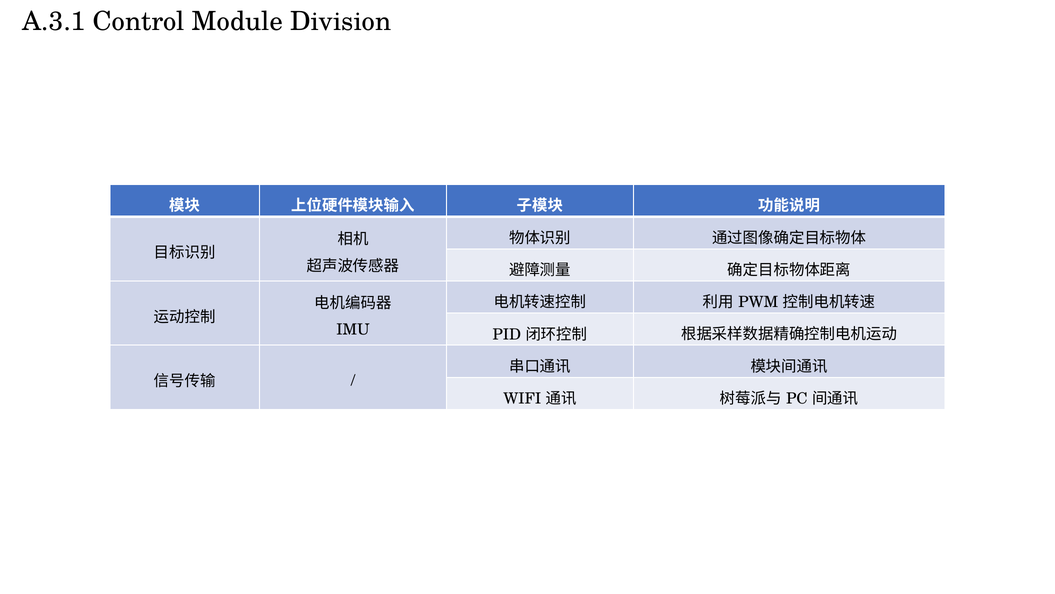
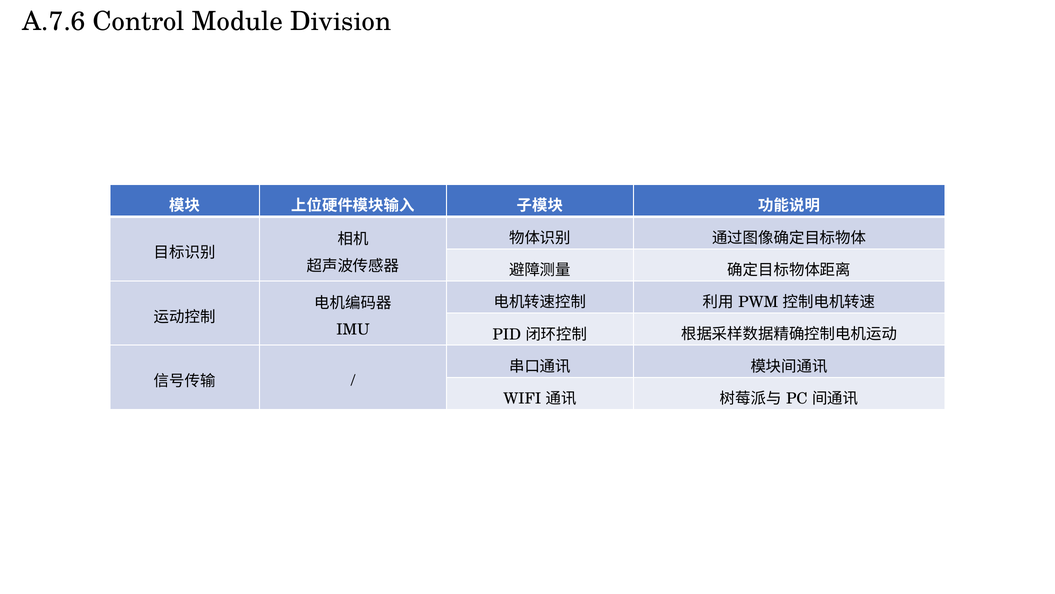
A.3.1: A.3.1 -> A.7.6
